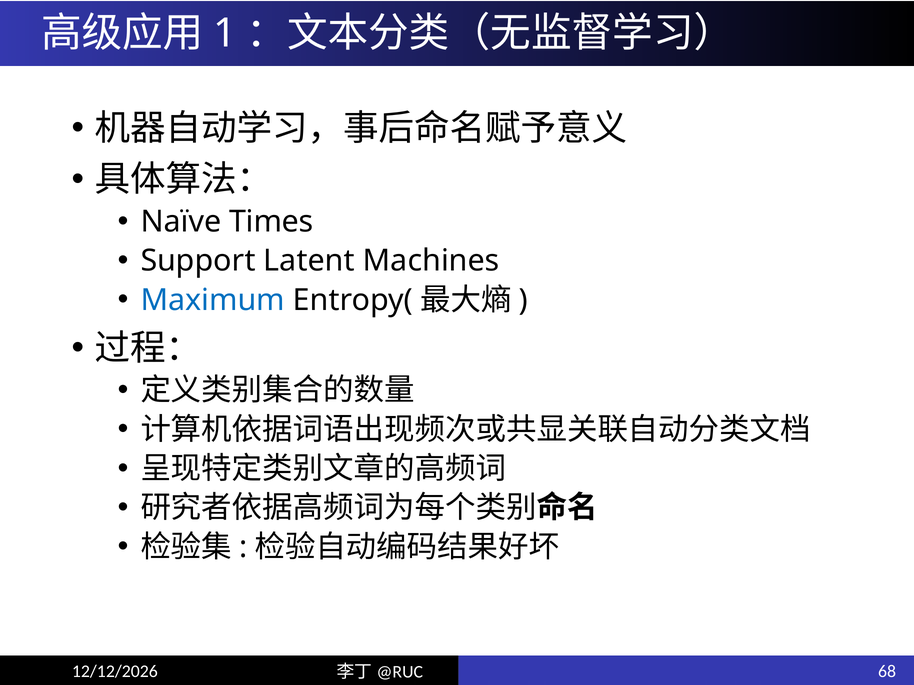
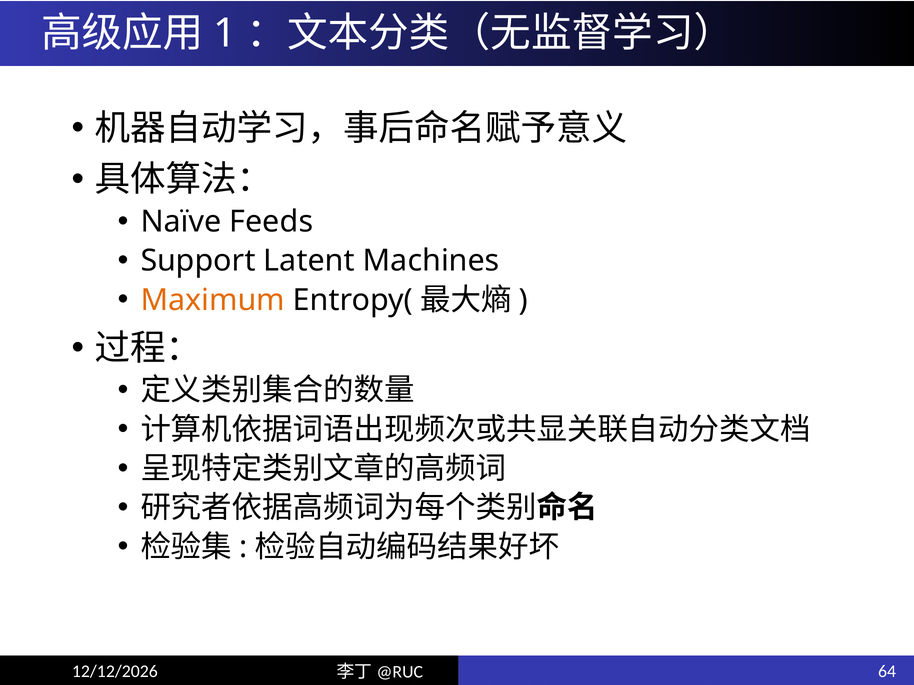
Times: Times -> Feeds
Maximum colour: blue -> orange
68: 68 -> 64
